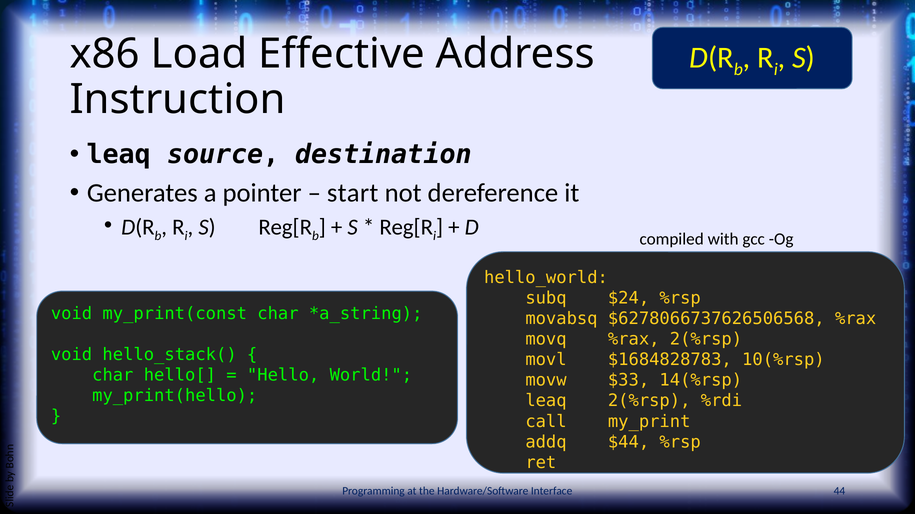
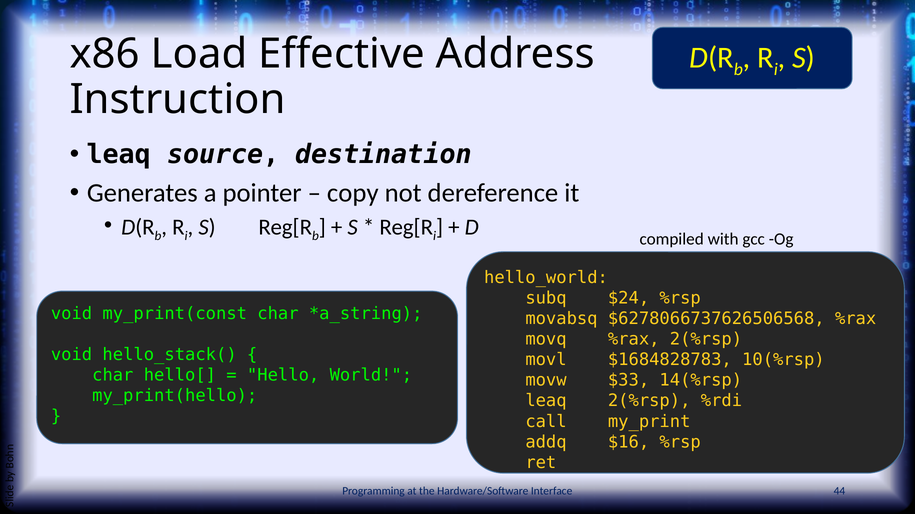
start: start -> copy
$44: $44 -> $16
